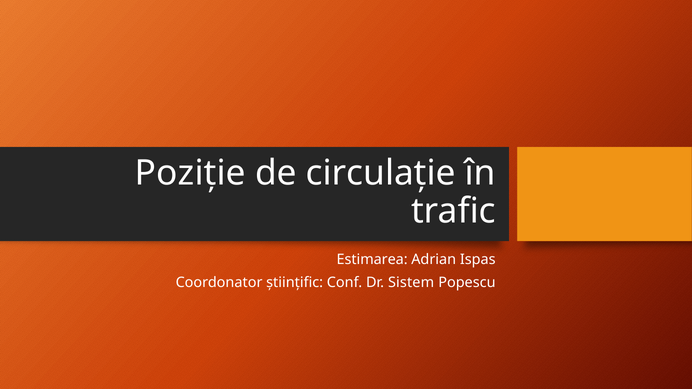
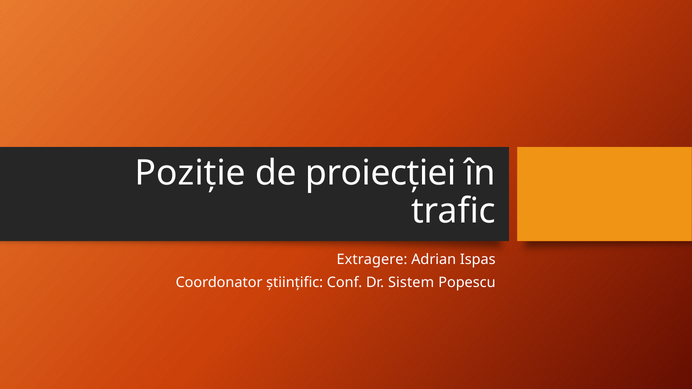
circulație: circulație -> proiecției
Estimarea: Estimarea -> Extragere
